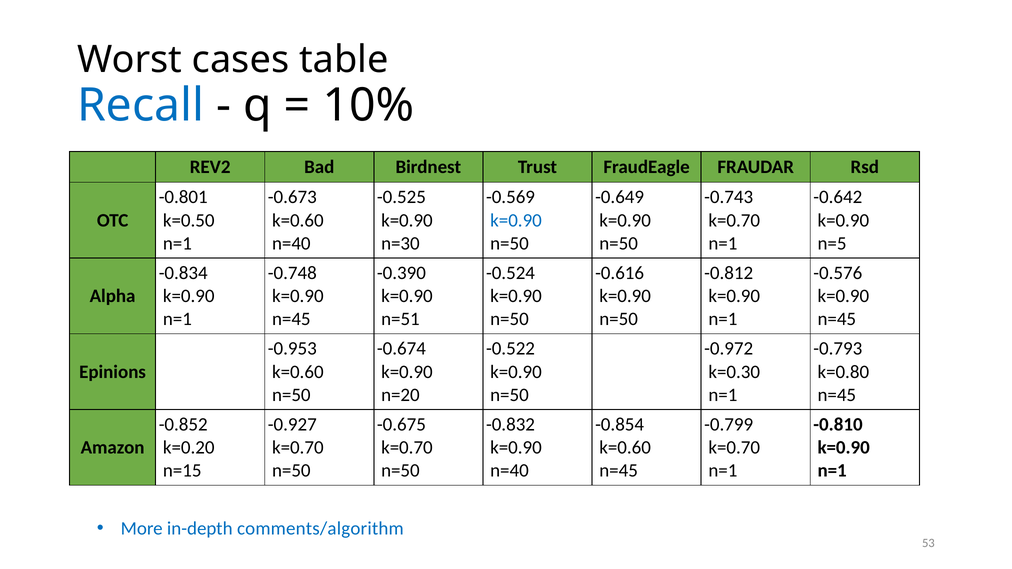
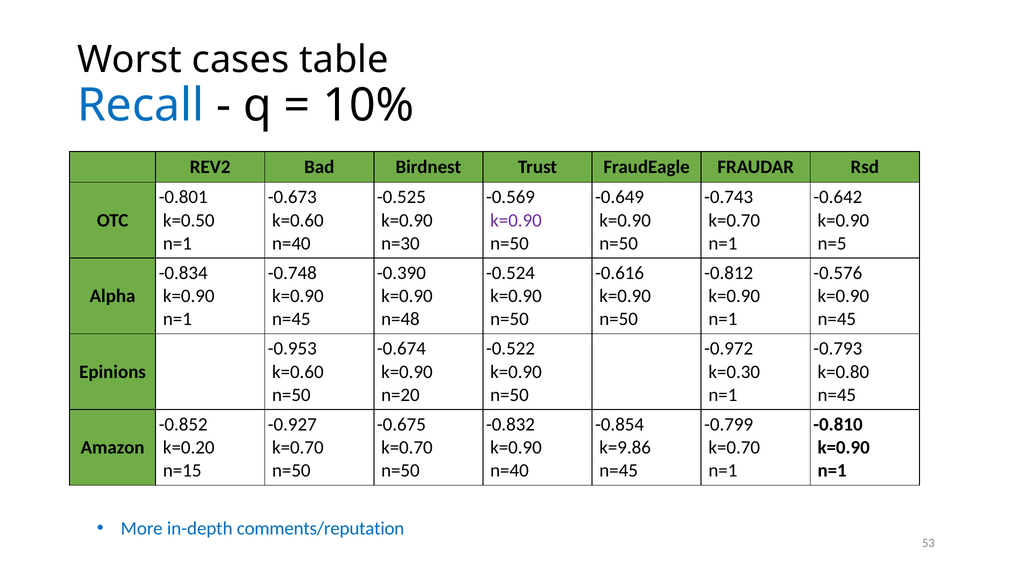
k=0.90 at (516, 220) colour: blue -> purple
n=51: n=51 -> n=48
k=0.60 at (625, 448): k=0.60 -> k=9.86
comments/algorithm: comments/algorithm -> comments/reputation
